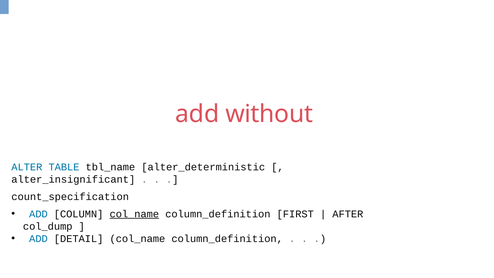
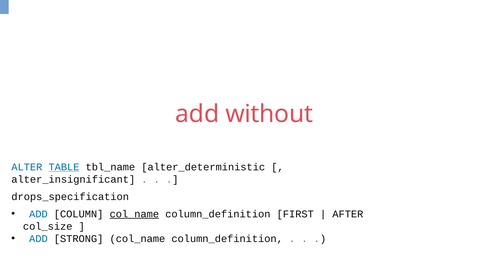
TABLE underline: none -> present
count_specification: count_specification -> drops_specification
col_dump: col_dump -> col_size
DETAIL: DETAIL -> STRONG
